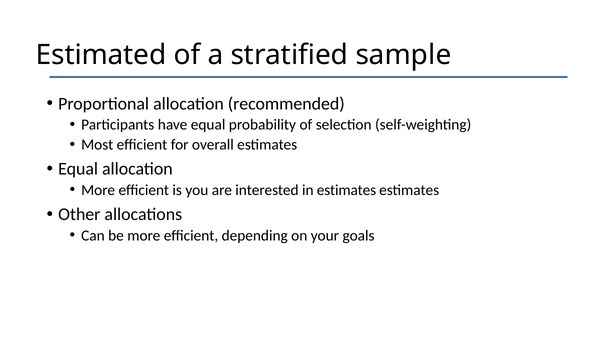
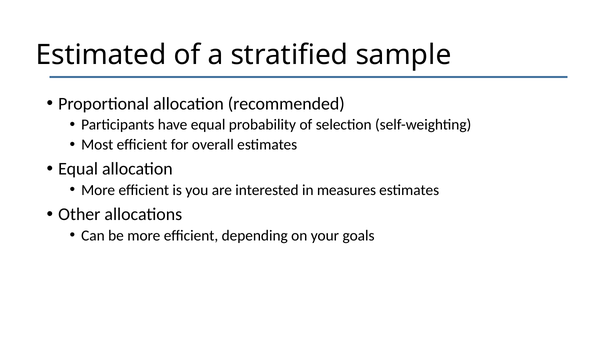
in estimates: estimates -> measures
